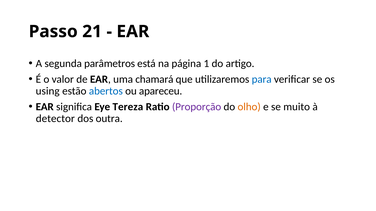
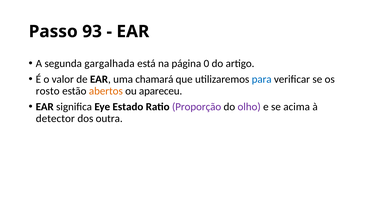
21: 21 -> 93
parâmetros: parâmetros -> gargalhada
1: 1 -> 0
using: using -> rosto
abertos colour: blue -> orange
Tereza: Tereza -> Estado
olho colour: orange -> purple
muito: muito -> acima
